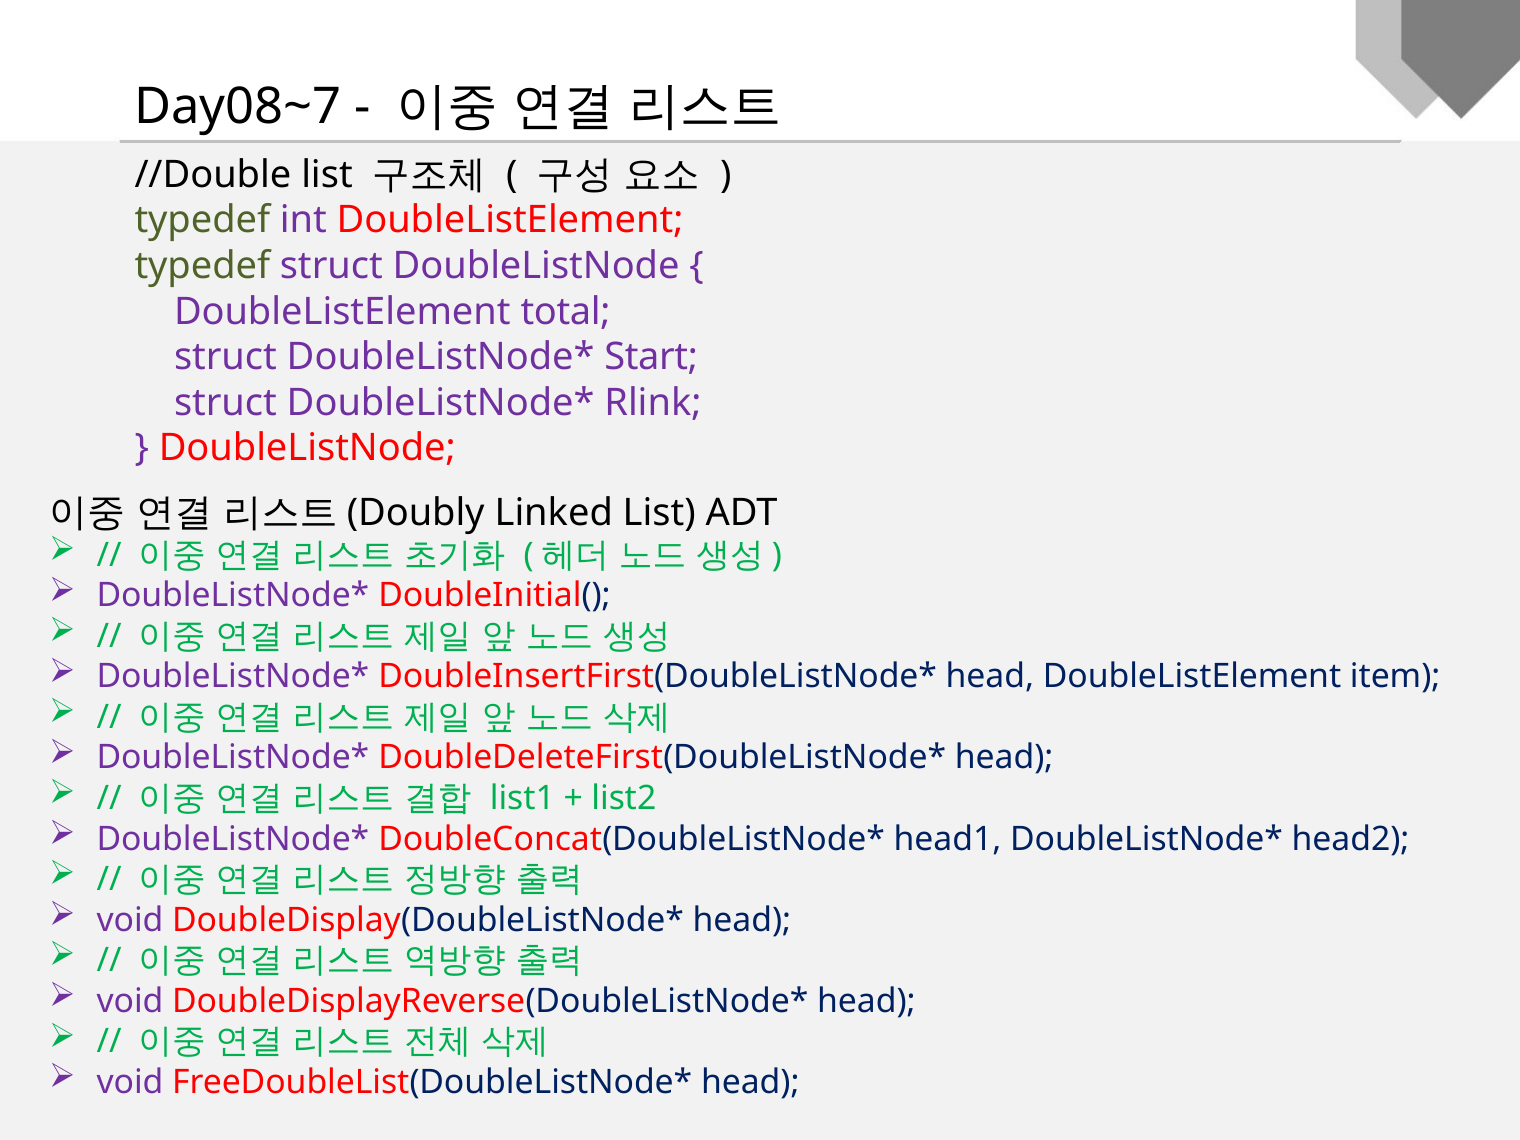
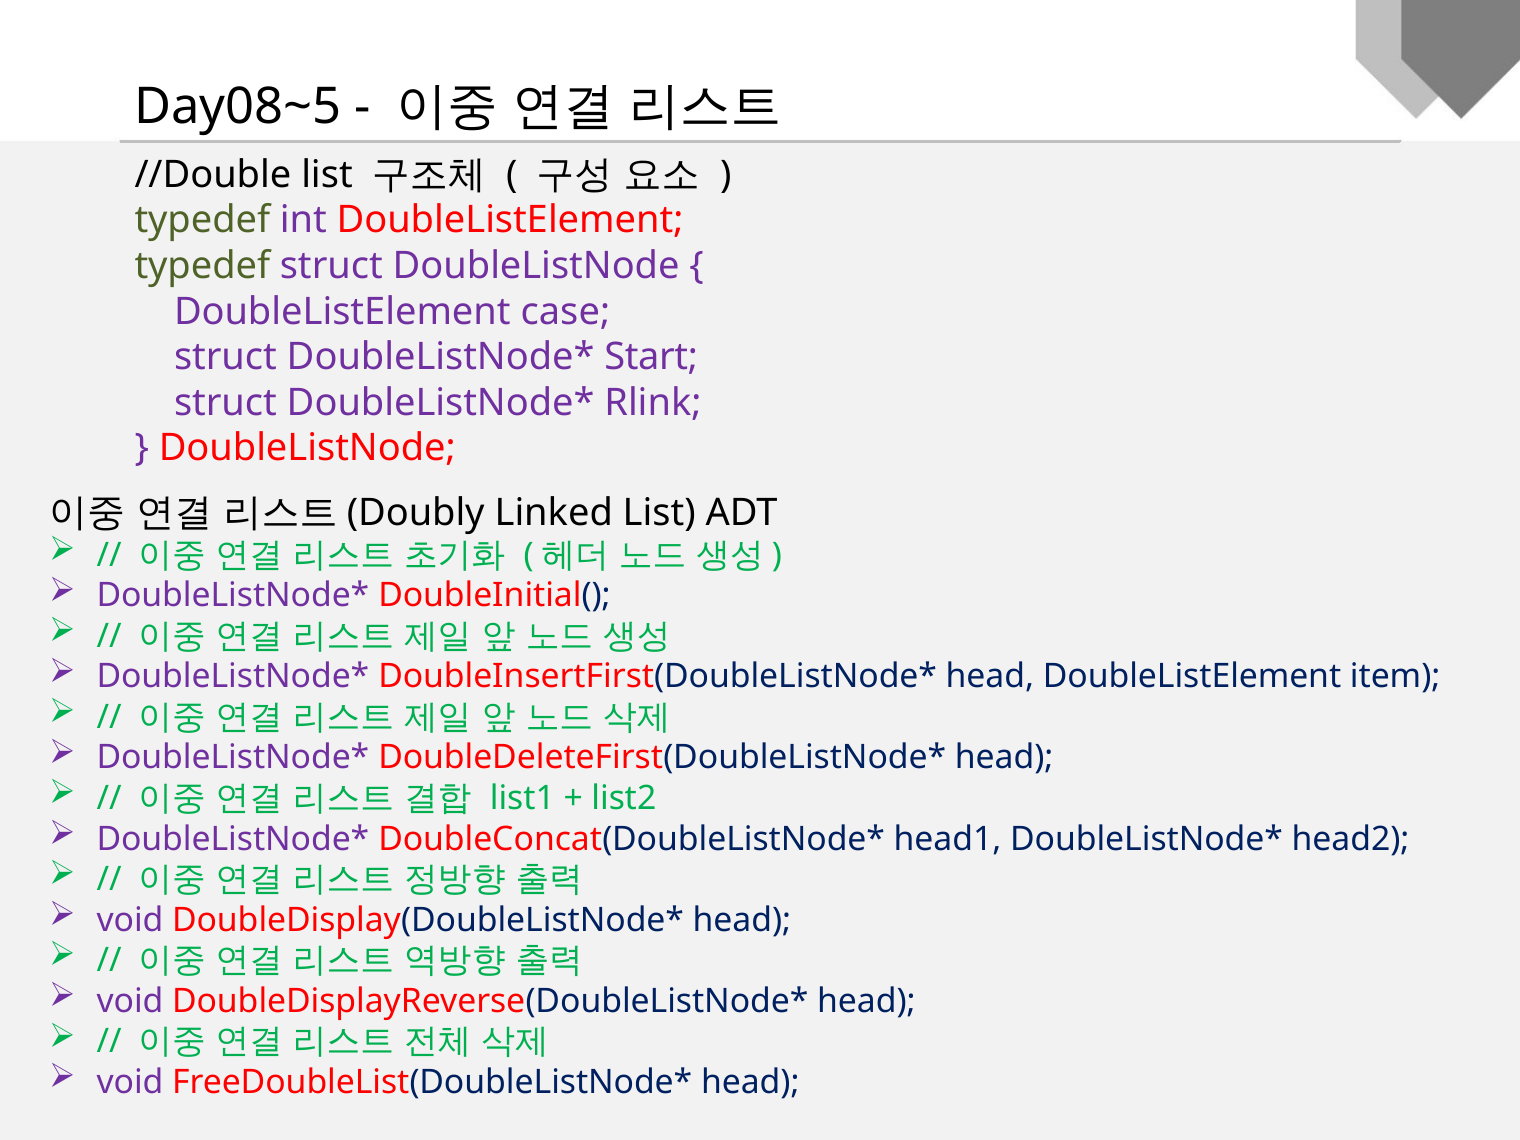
Day08~7: Day08~7 -> Day08~5
total: total -> case
